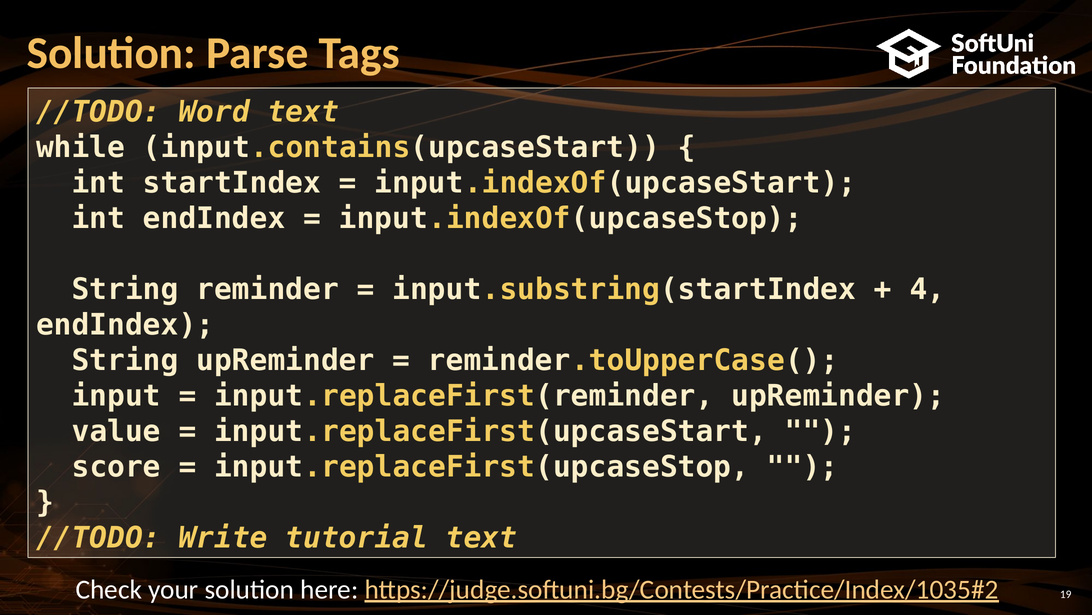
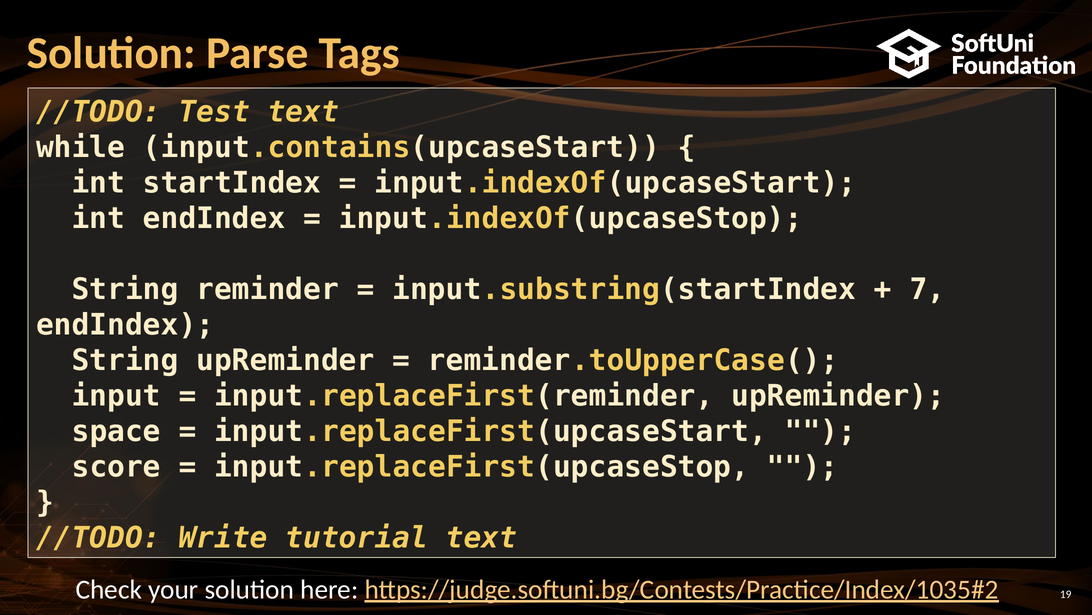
Word: Word -> Test
4: 4 -> 7
value: value -> space
